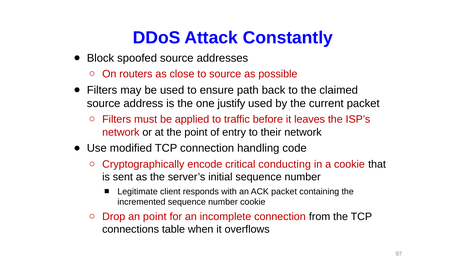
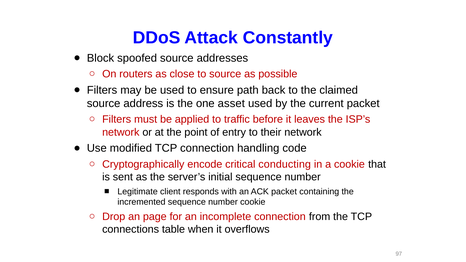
justify: justify -> asset
an point: point -> page
